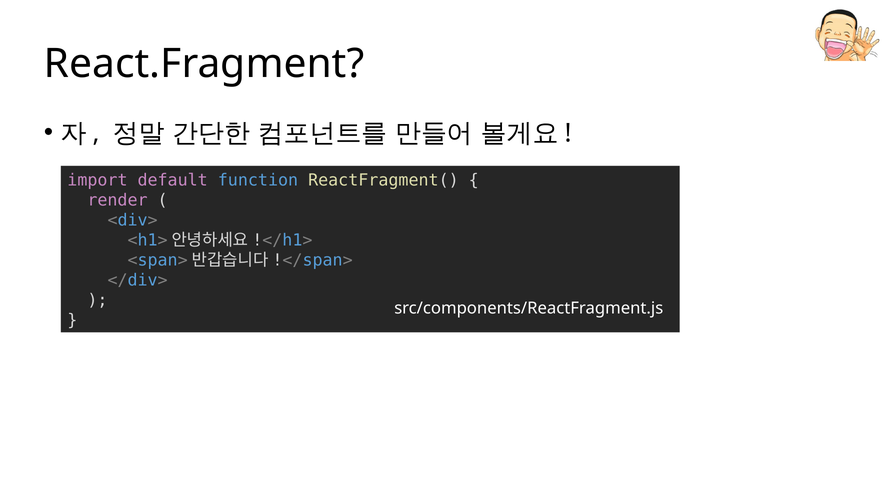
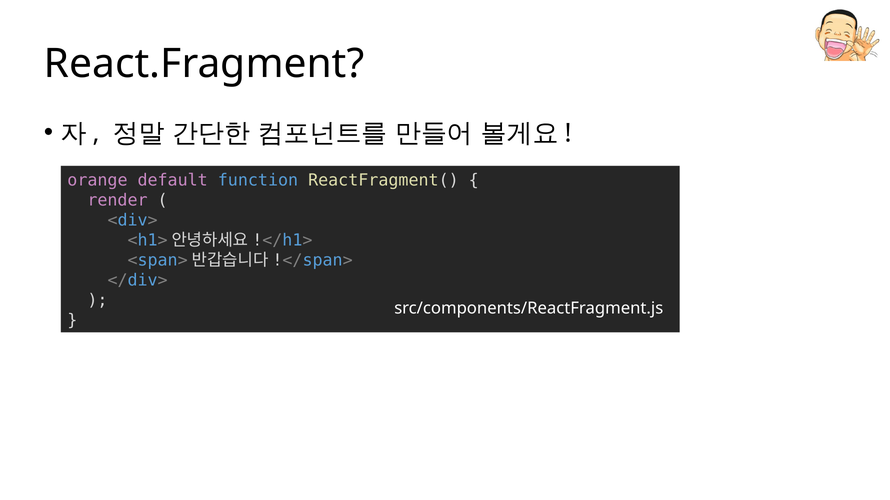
import: import -> orange
